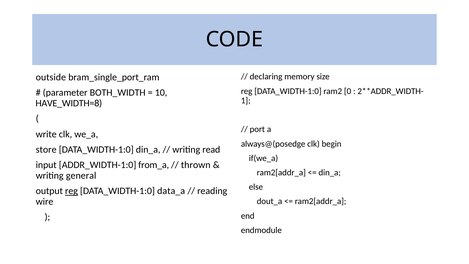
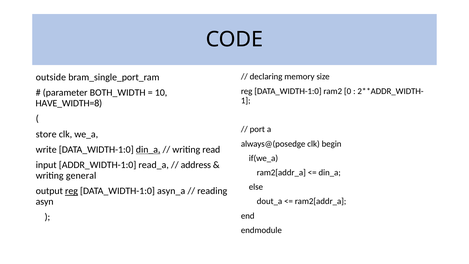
write: write -> store
store: store -> write
din_a at (148, 150) underline: none -> present
from_a: from_a -> read_a
thrown: thrown -> address
data_a: data_a -> asyn_a
wire: wire -> asyn
